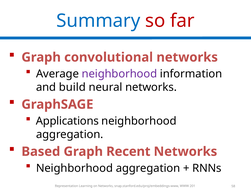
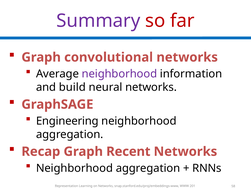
Summary colour: blue -> purple
Applications: Applications -> Engineering
Based: Based -> Recap
